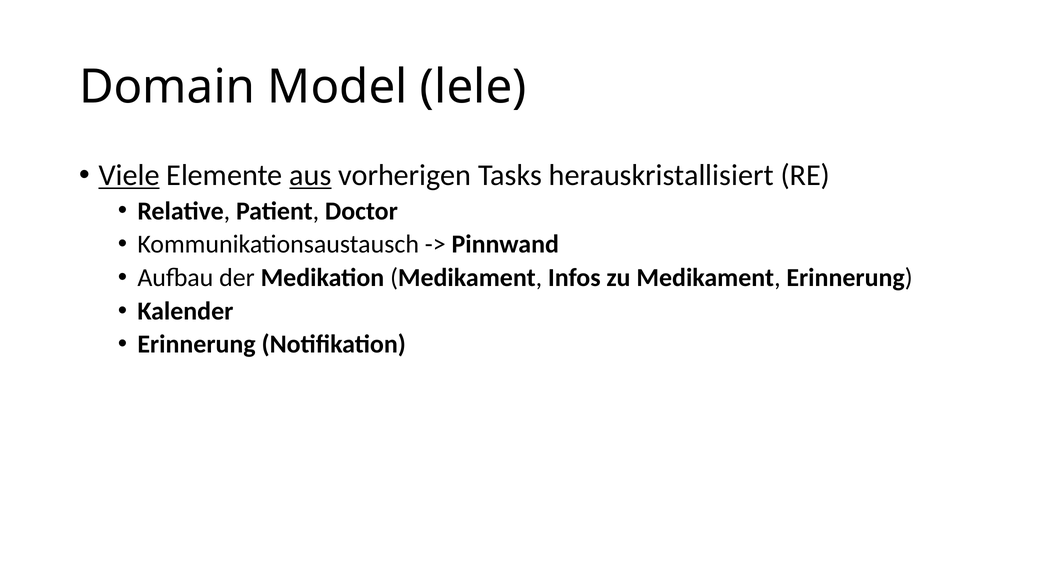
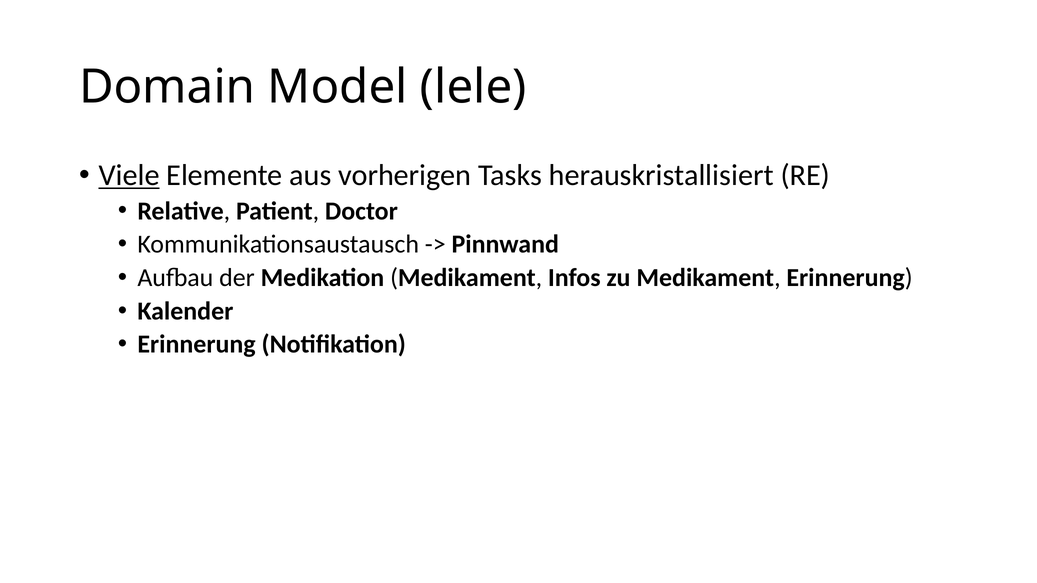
aus underline: present -> none
